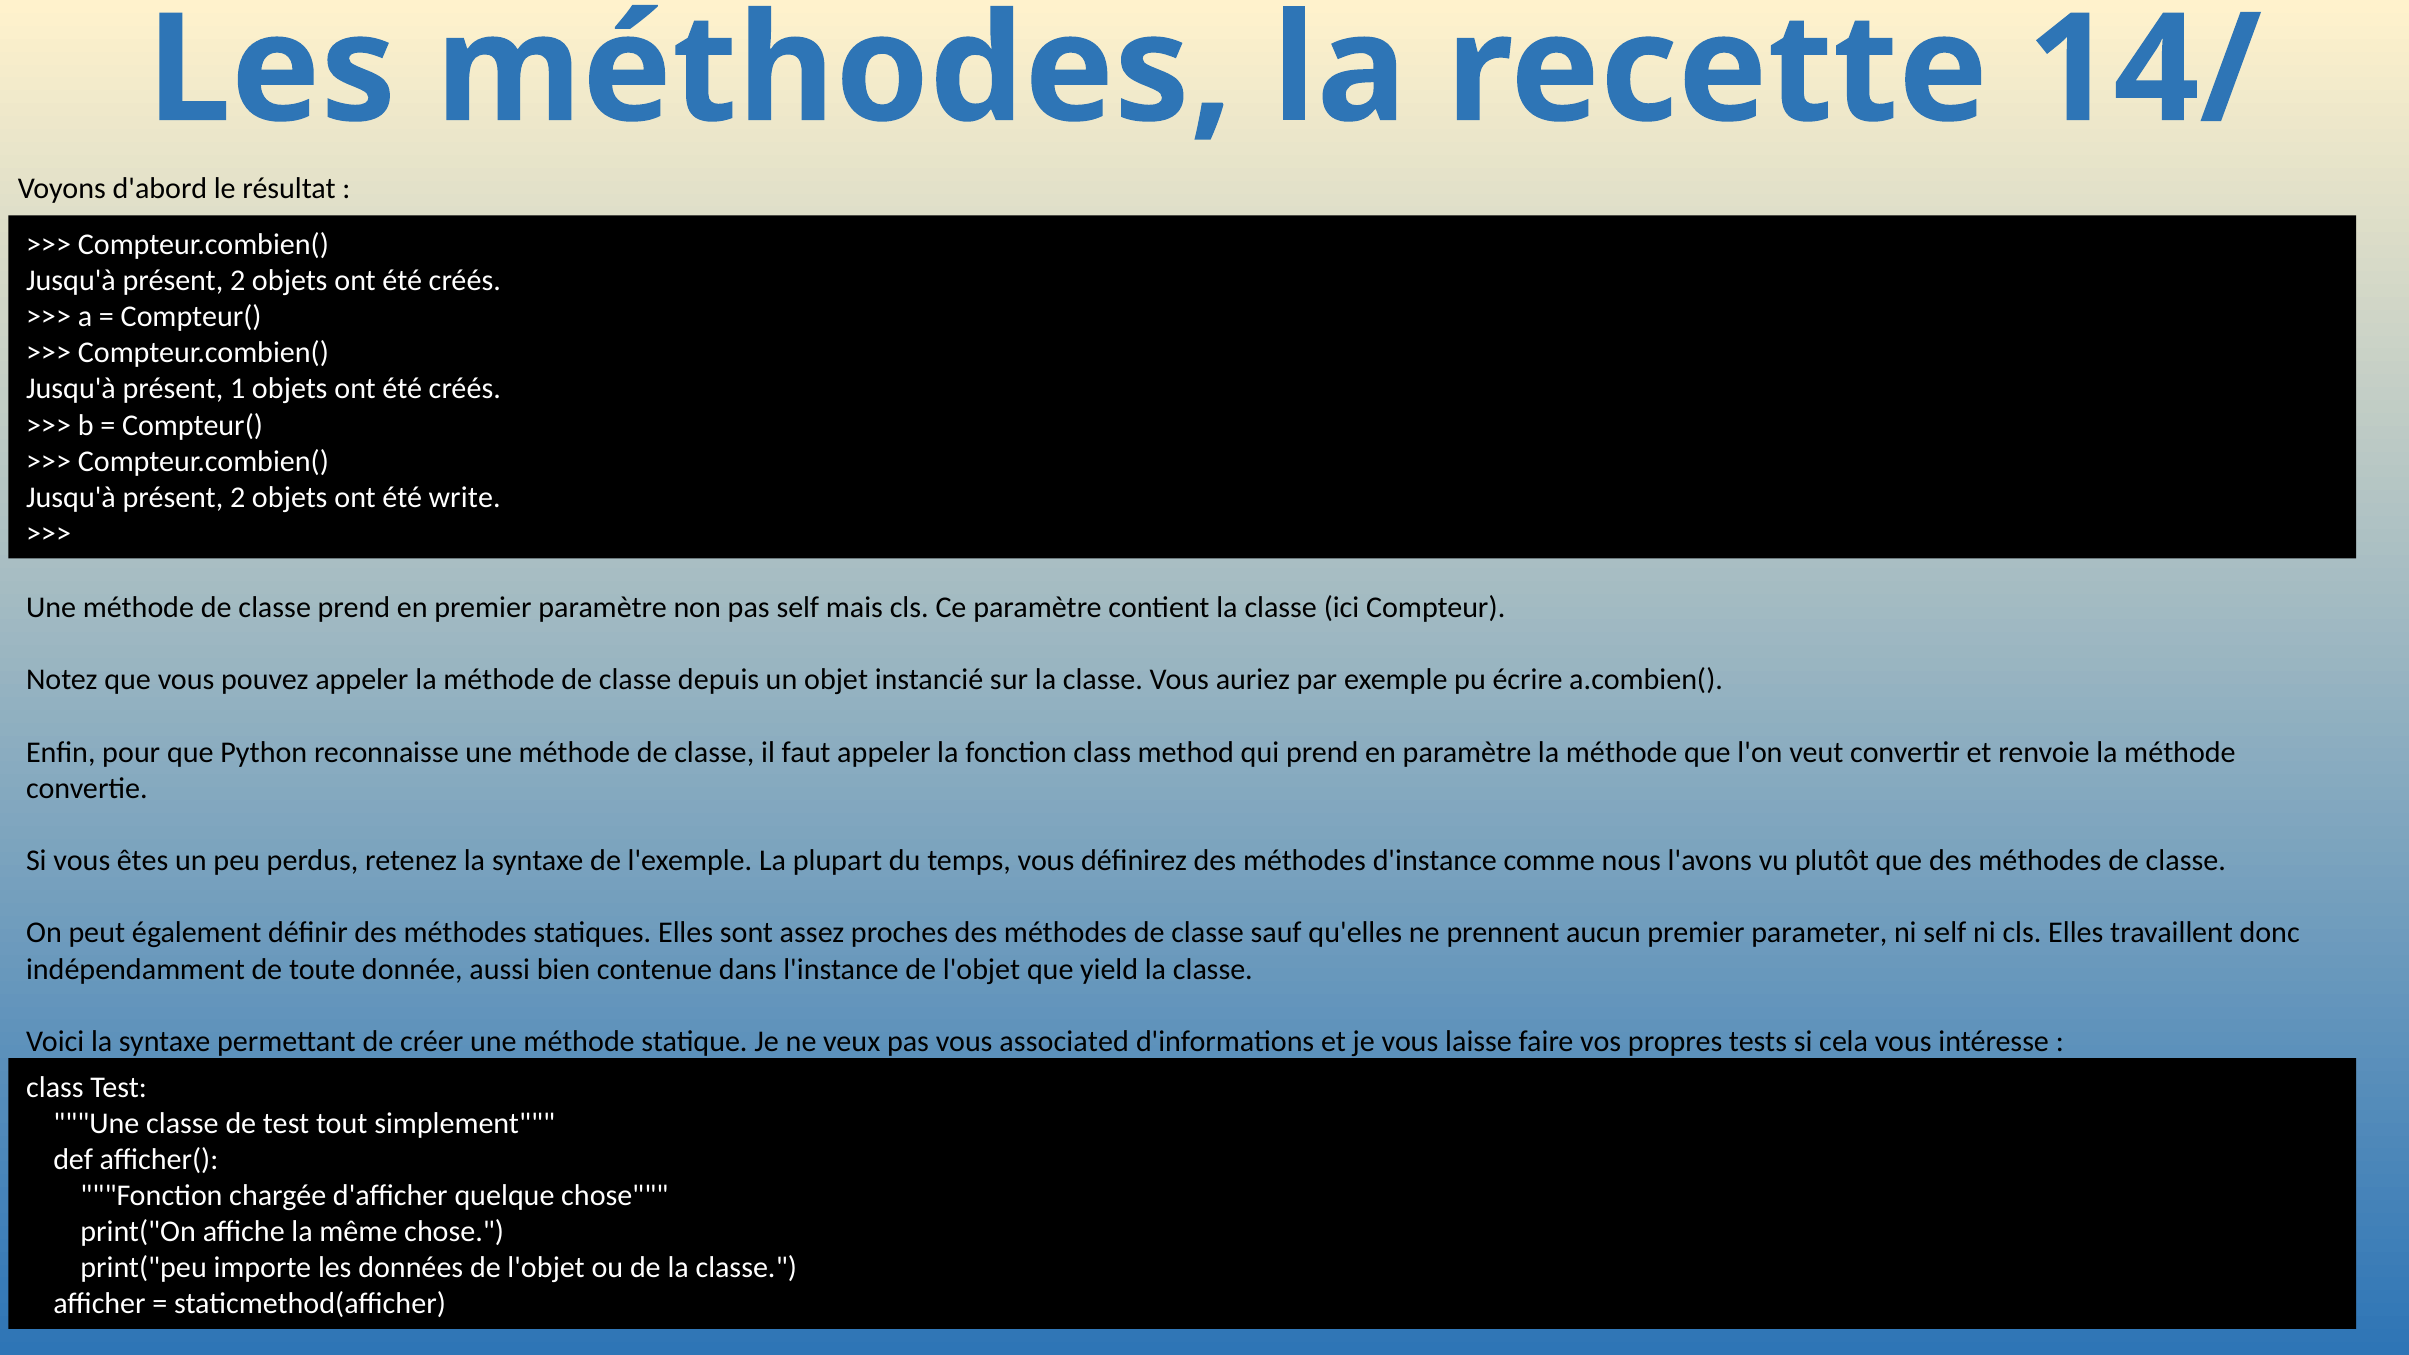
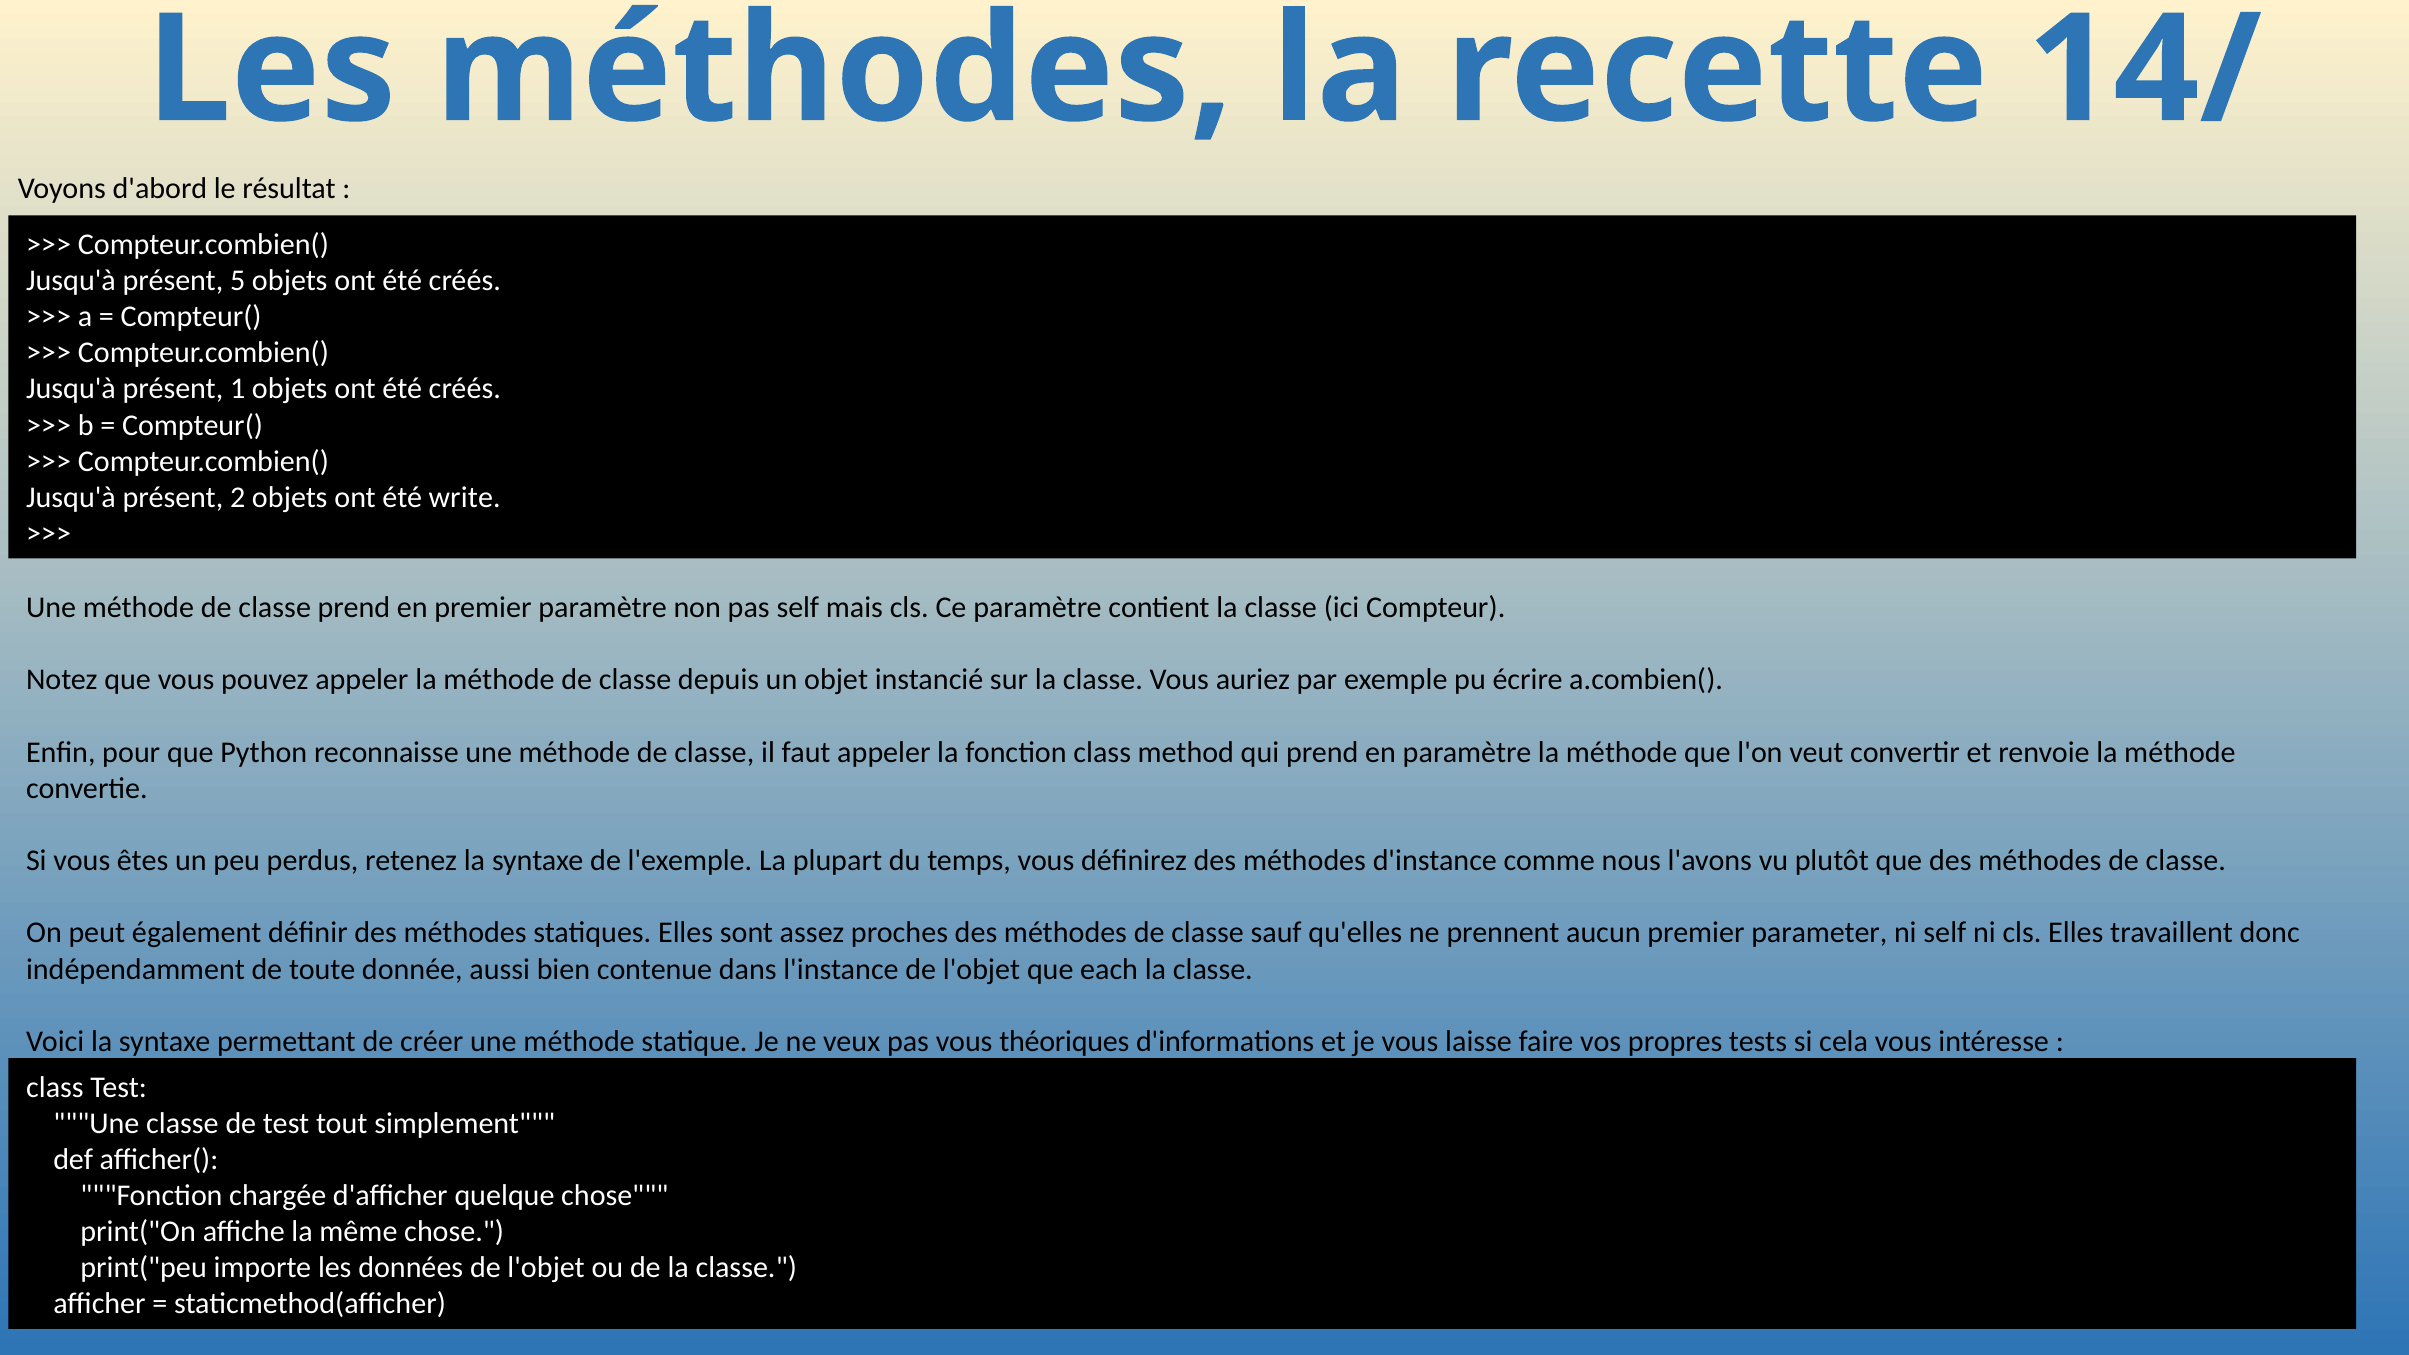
2 at (238, 281): 2 -> 5
yield: yield -> each
associated: associated -> théoriques
